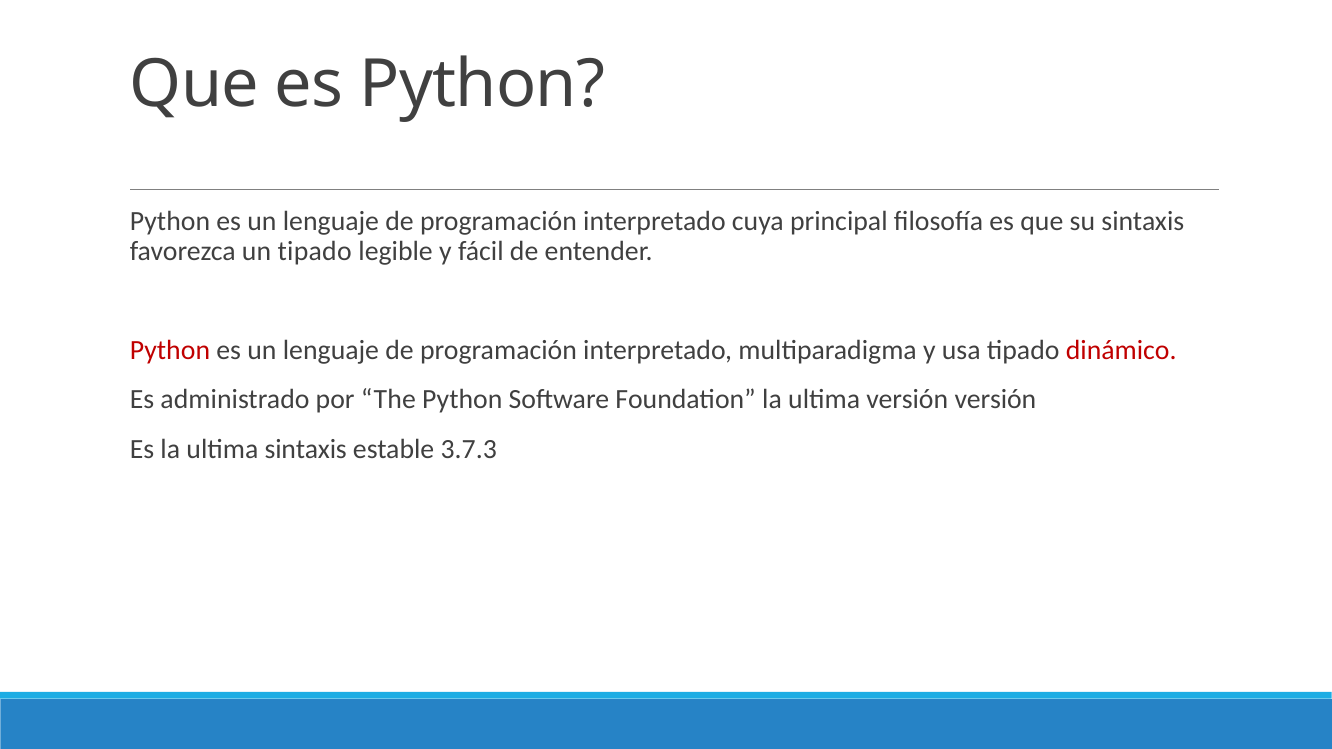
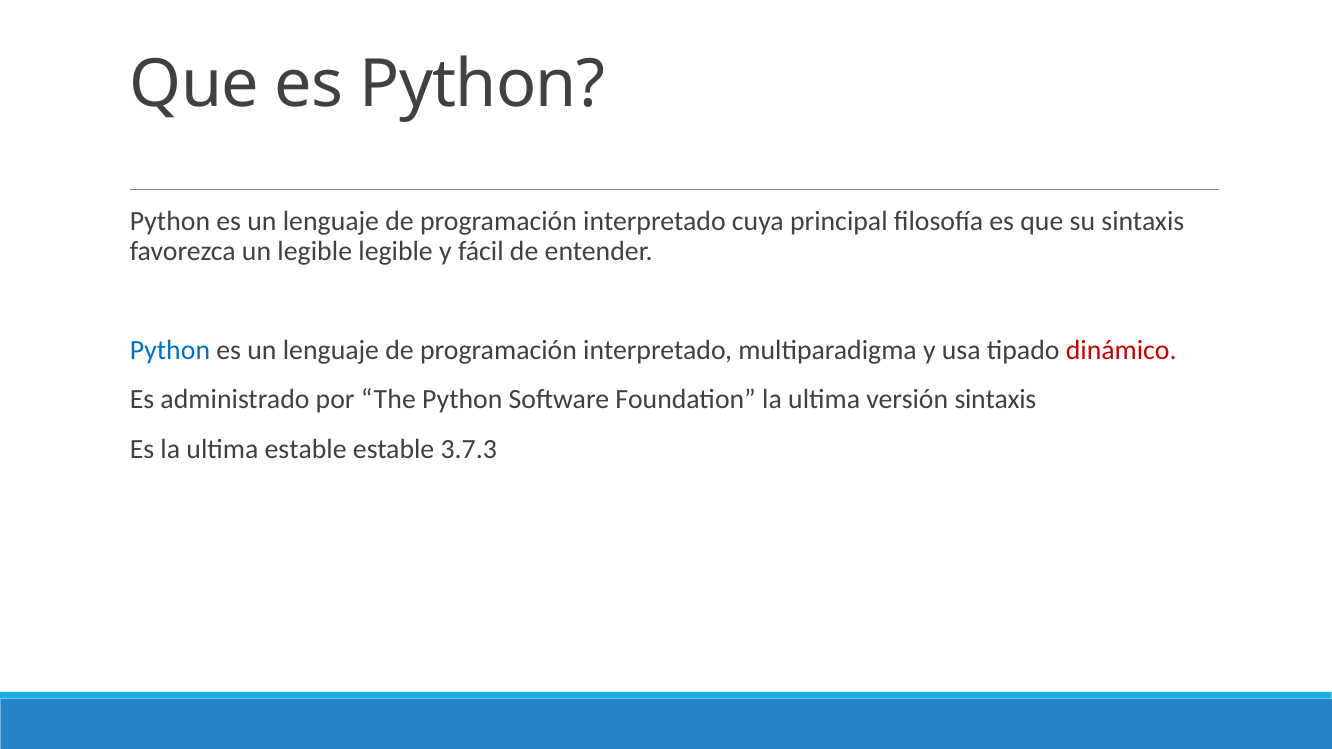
un tipado: tipado -> legible
Python at (170, 350) colour: red -> blue
versión versión: versión -> sintaxis
ultima sintaxis: sintaxis -> estable
